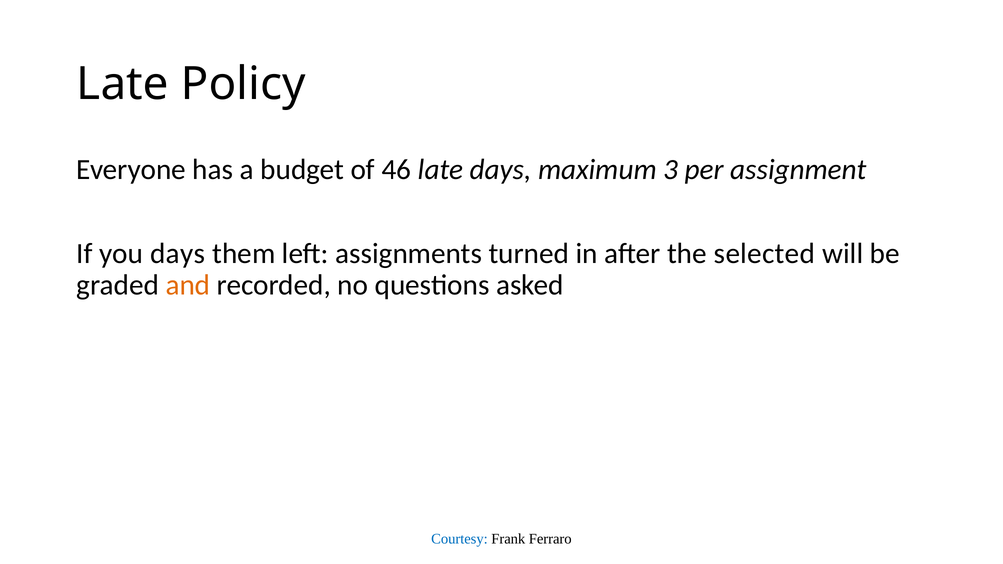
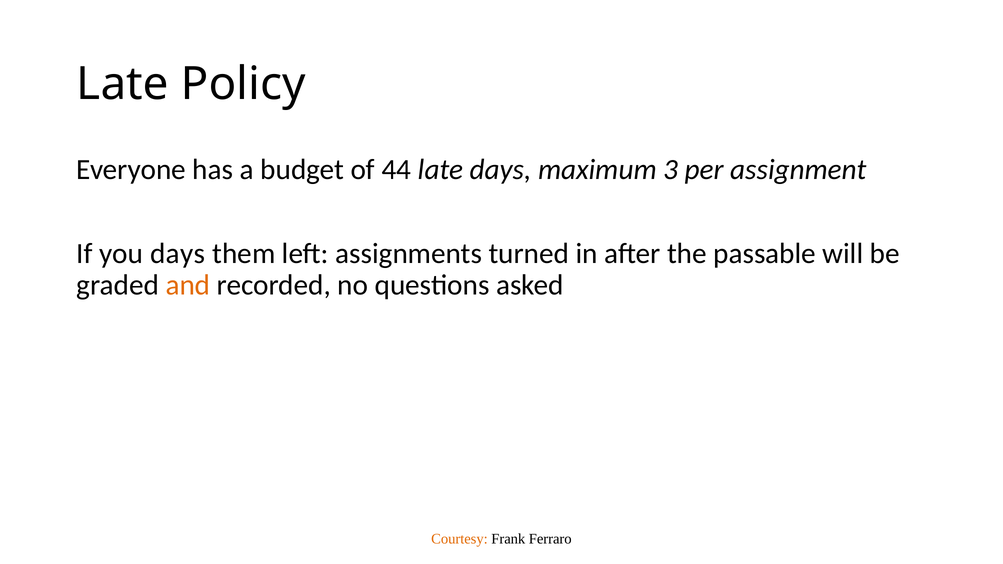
46: 46 -> 44
selected: selected -> passable
Courtesy colour: blue -> orange
